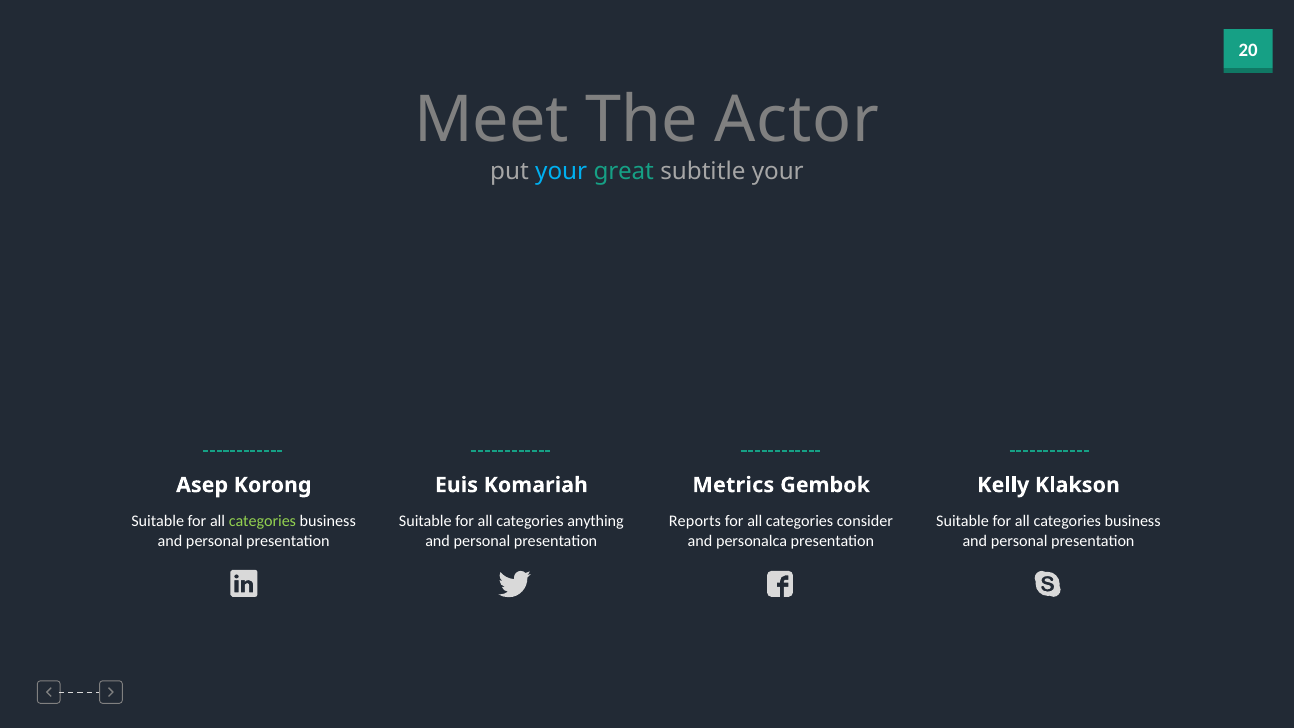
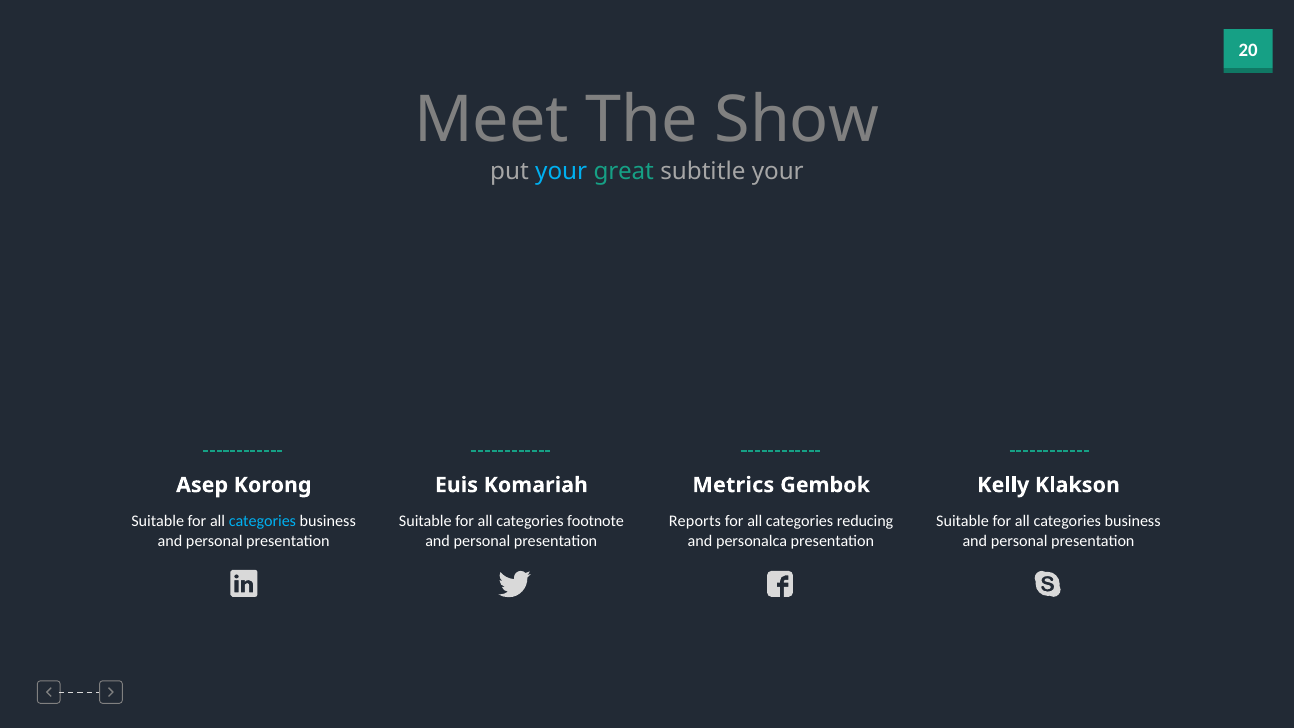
Actor: Actor -> Show
categories at (262, 521) colour: light green -> light blue
anything: anything -> footnote
consider: consider -> reducing
